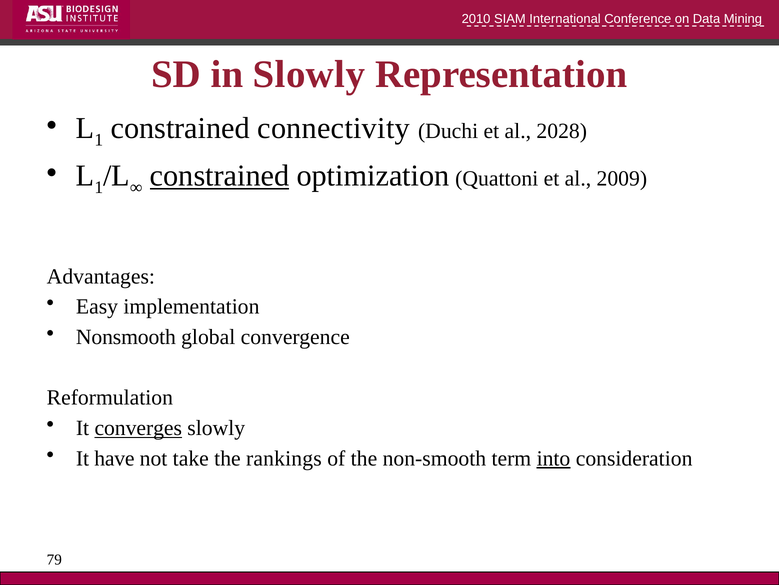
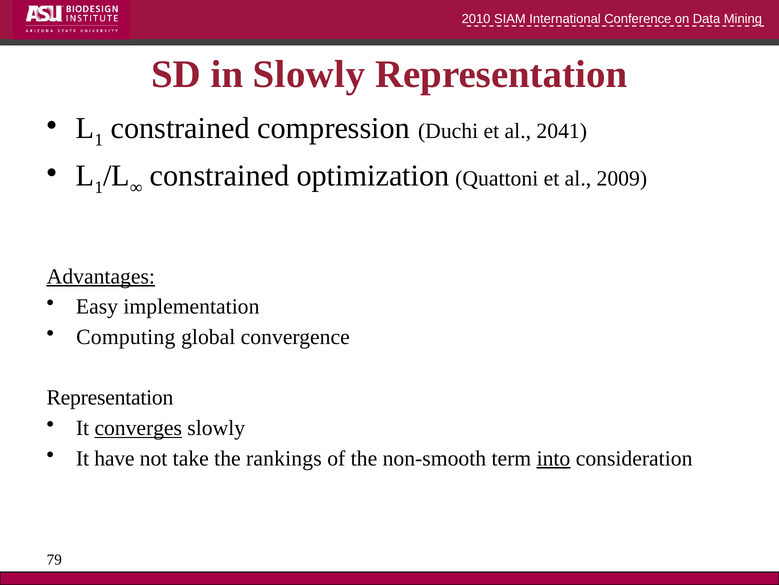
connectivity: connectivity -> compression
2028: 2028 -> 2041
constrained at (220, 176) underline: present -> none
Advantages underline: none -> present
Nonsmooth: Nonsmooth -> Computing
Reformulation at (110, 397): Reformulation -> Representation
